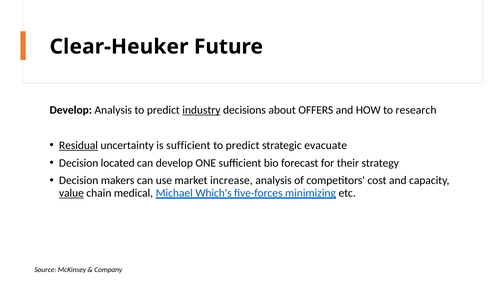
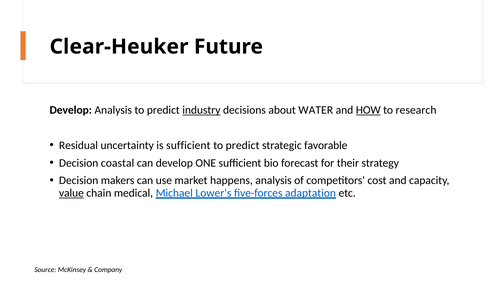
OFFERS: OFFERS -> WATER
HOW underline: none -> present
Residual underline: present -> none
evacuate: evacuate -> favorable
located: located -> coastal
increase: increase -> happens
Which's: Which's -> Lower's
minimizing: minimizing -> adaptation
